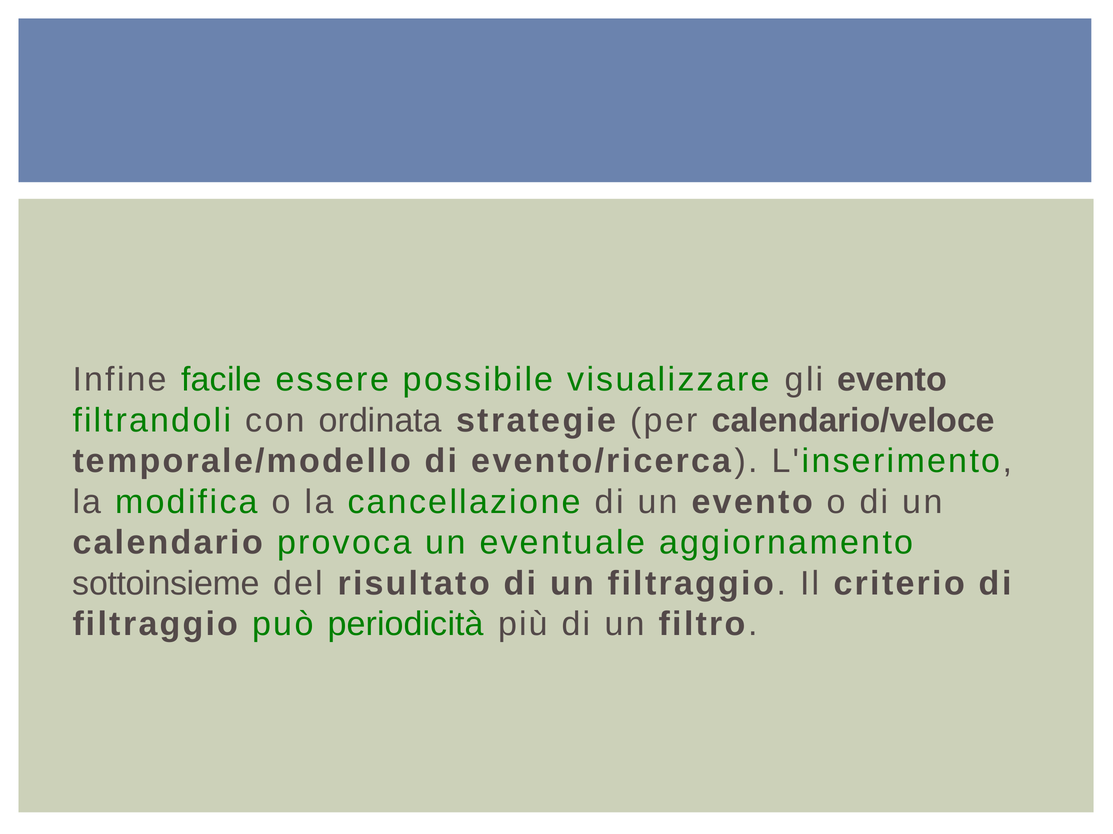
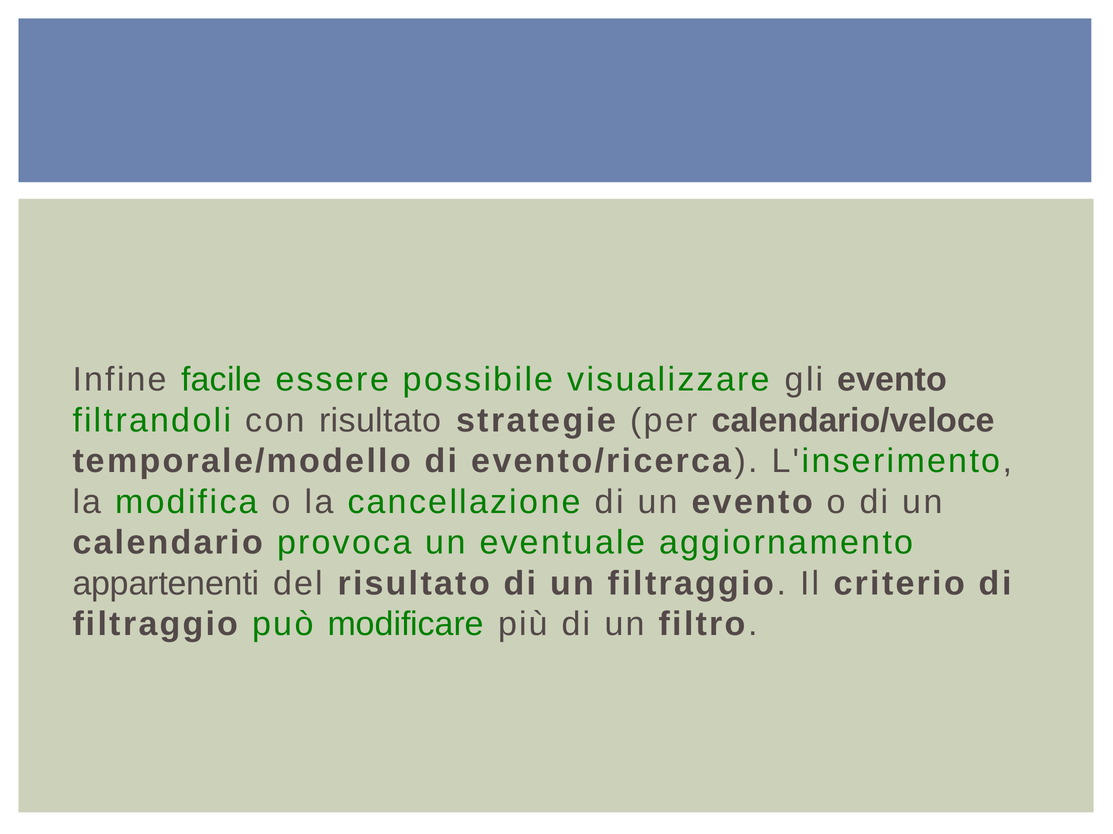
con ordinata: ordinata -> risultato
sottoinsieme: sottoinsieme -> appartenenti
periodicità: periodicità -> modificare
